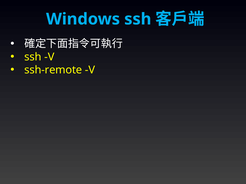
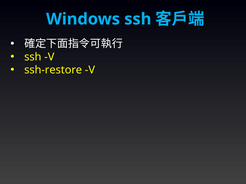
ssh-remote: ssh-remote -> ssh-restore
